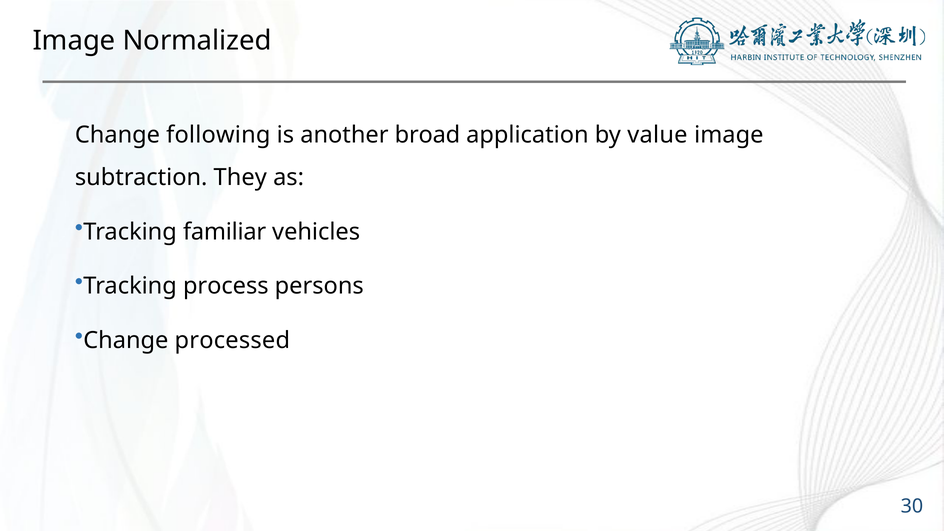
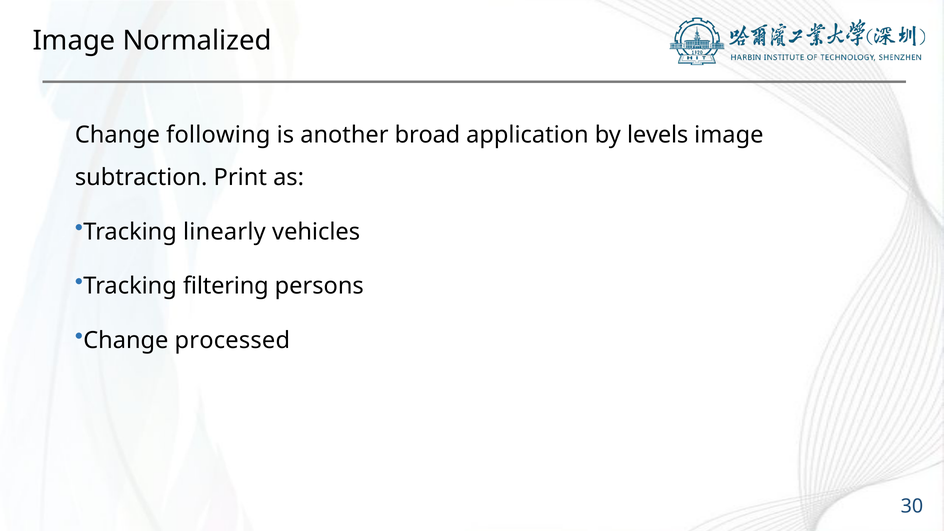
value: value -> levels
They: They -> Print
familiar: familiar -> linearly
process: process -> filtering
